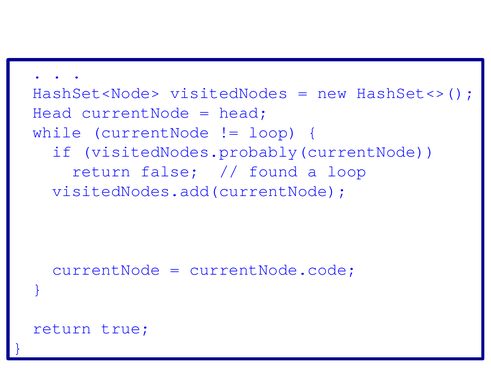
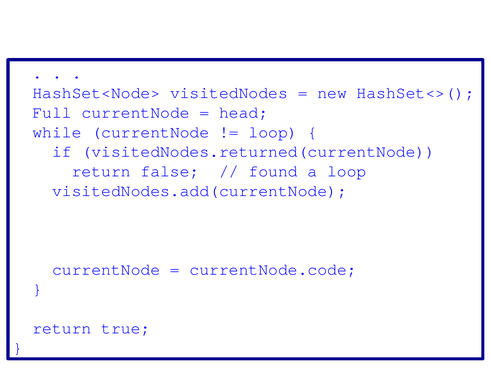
Head at (52, 112): Head -> Full
visitedNodes.probably(currentNode: visitedNodes.probably(currentNode -> visitedNodes.returned(currentNode
